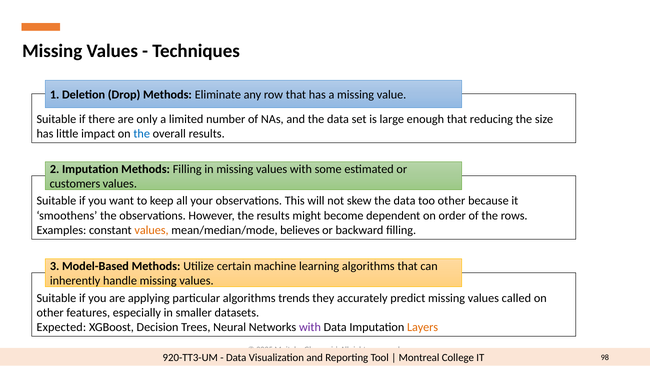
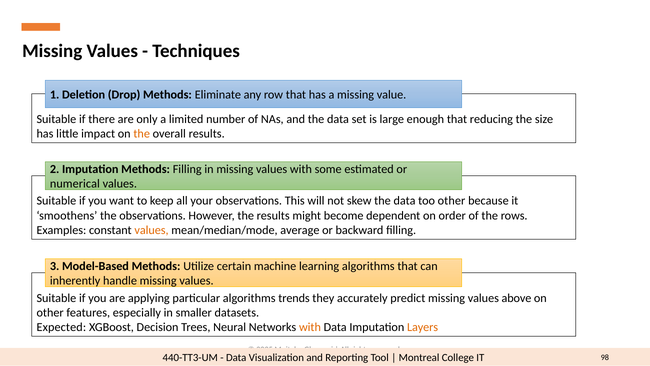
the at (142, 134) colour: blue -> orange
customers: customers -> numerical
believes: believes -> average
called: called -> above
with at (310, 327) colour: purple -> orange
920-TT3-UM: 920-TT3-UM -> 440-TT3-UM
